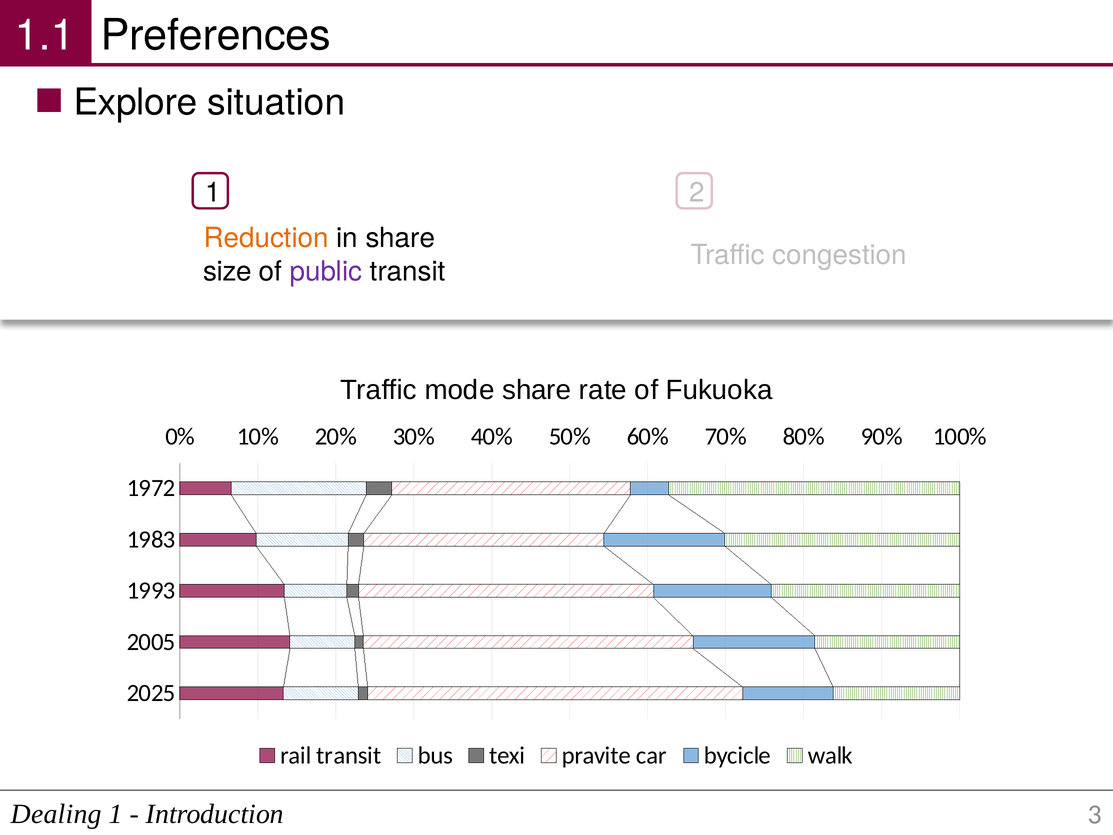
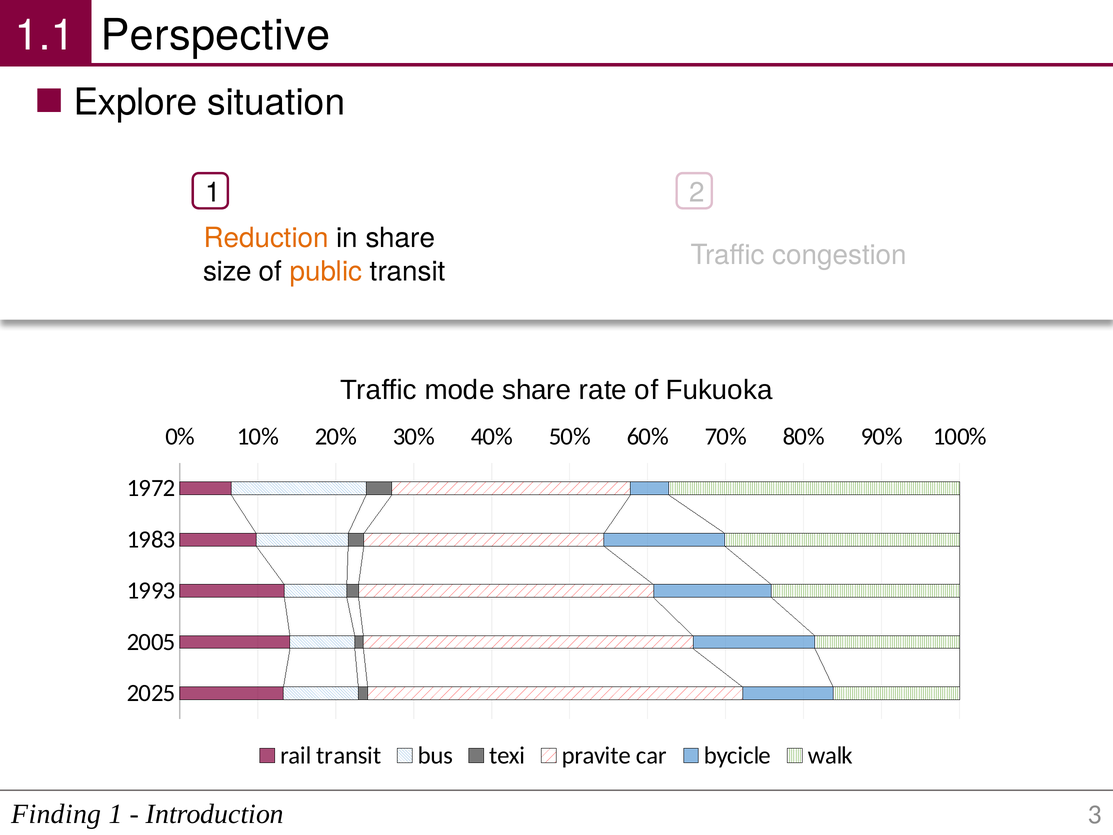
Preferences: Preferences -> Perspective
public colour: purple -> orange
Dealing: Dealing -> Finding
